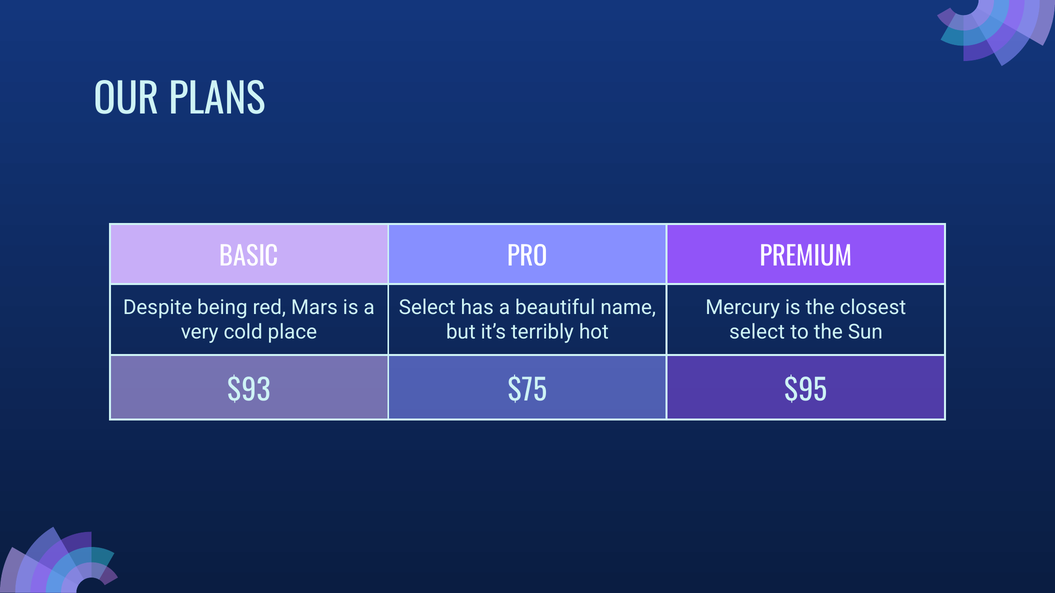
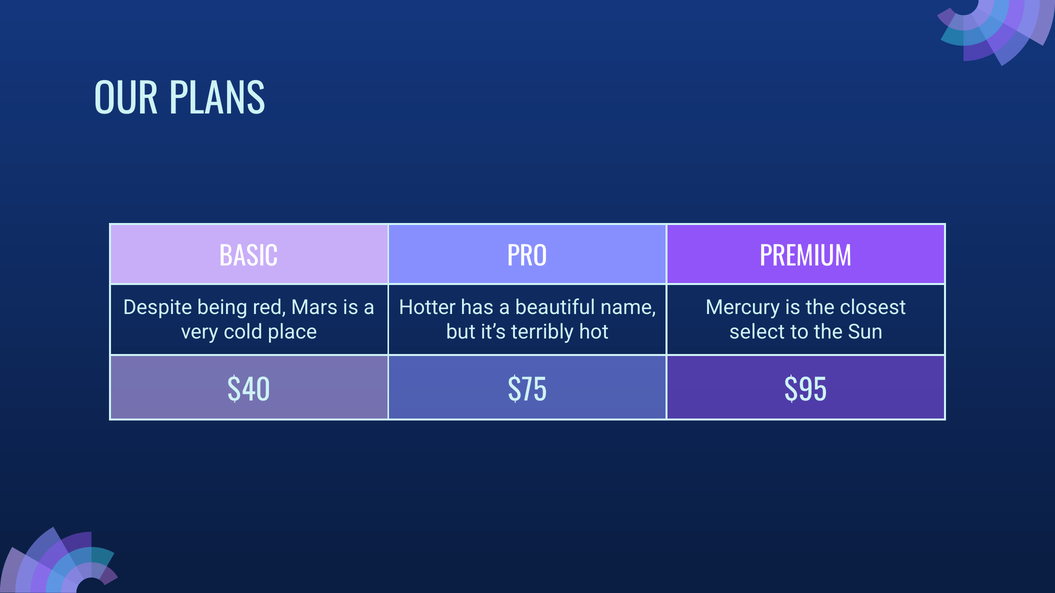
Select at (427, 308): Select -> Hotter
$93: $93 -> $40
